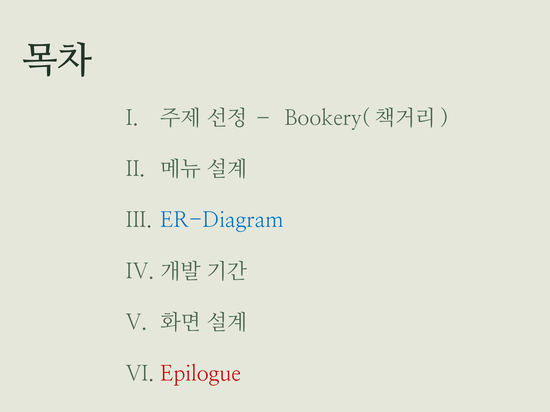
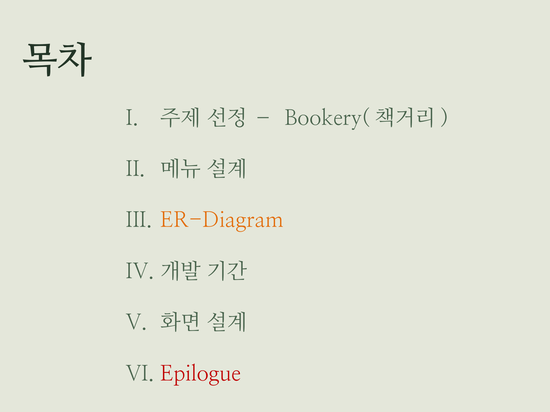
ER-Diagram colour: blue -> orange
